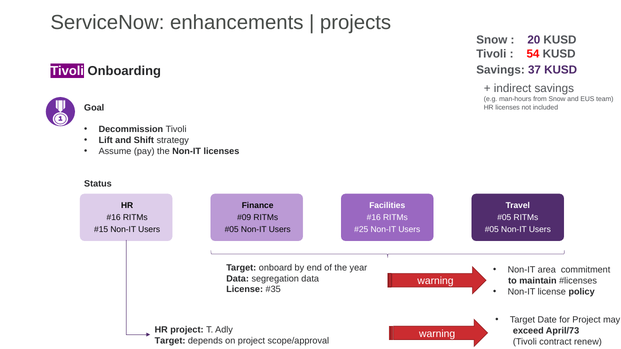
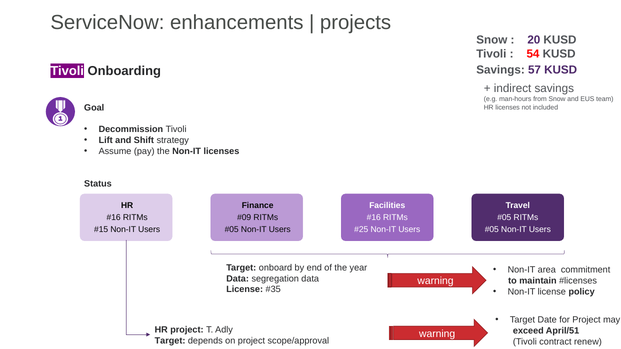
37: 37 -> 57
April/73: April/73 -> April/51
